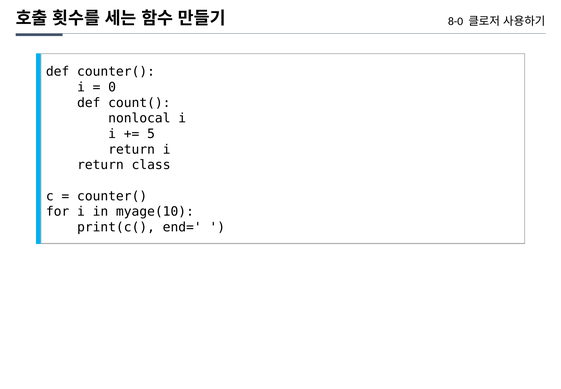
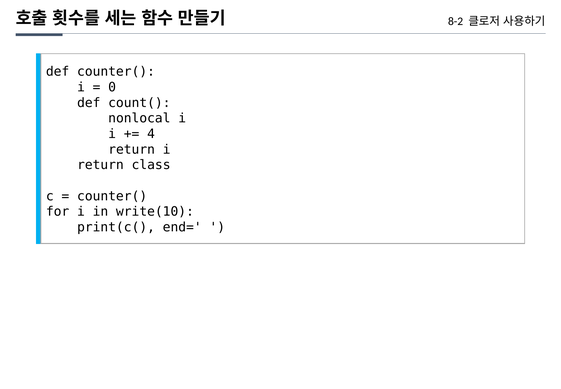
8-0: 8-0 -> 8-2
5: 5 -> 4
myage(10: myage(10 -> write(10
